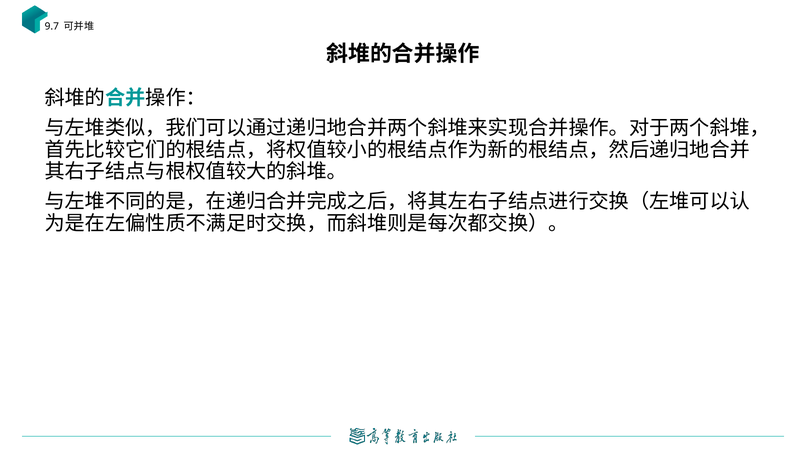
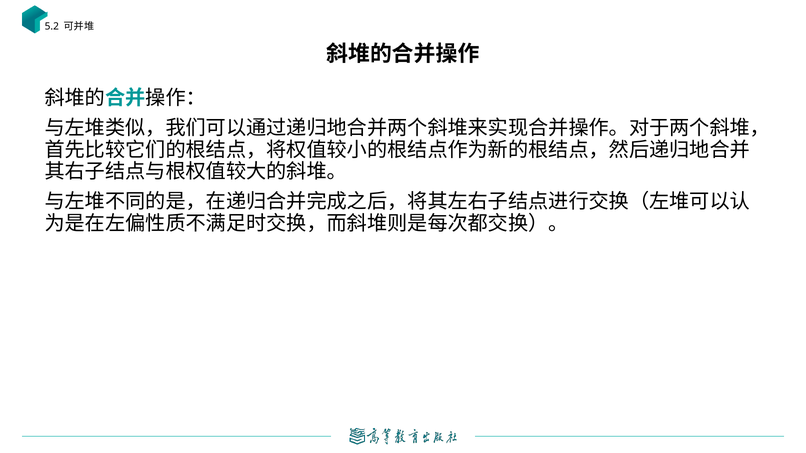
9.7: 9.7 -> 5.2
